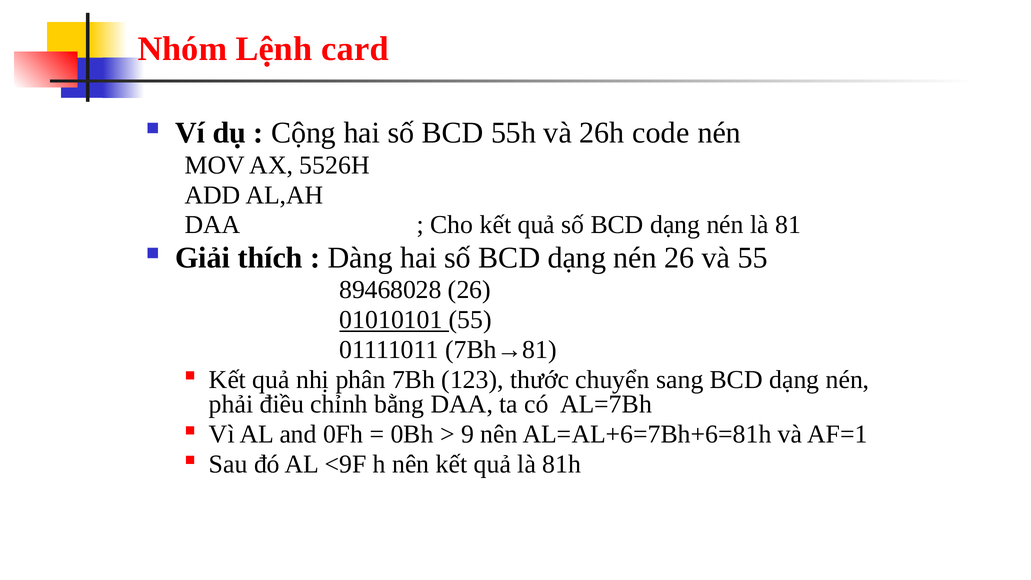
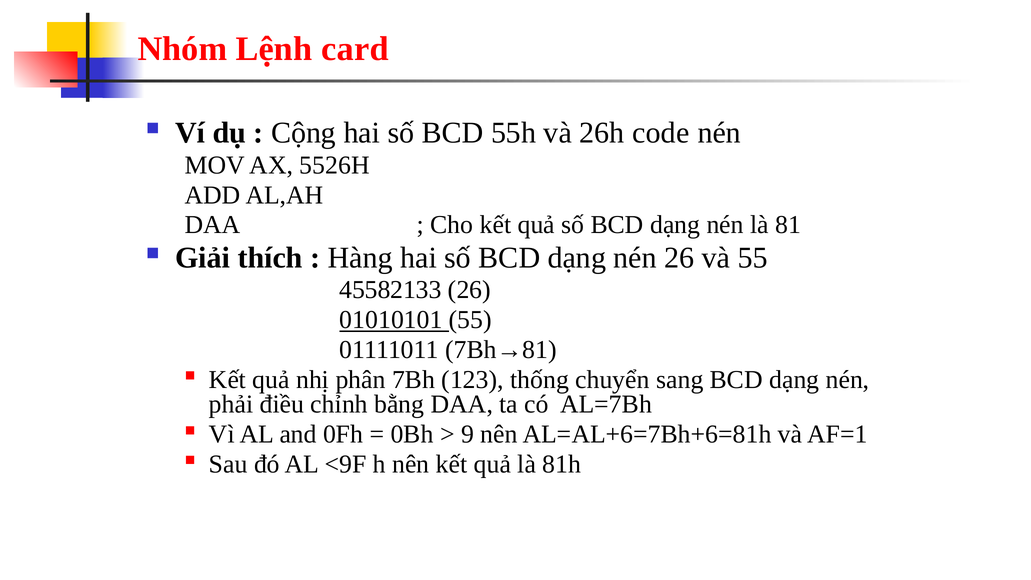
Dàng: Dàng -> Hàng
89468028: 89468028 -> 45582133
thước: thước -> thống
